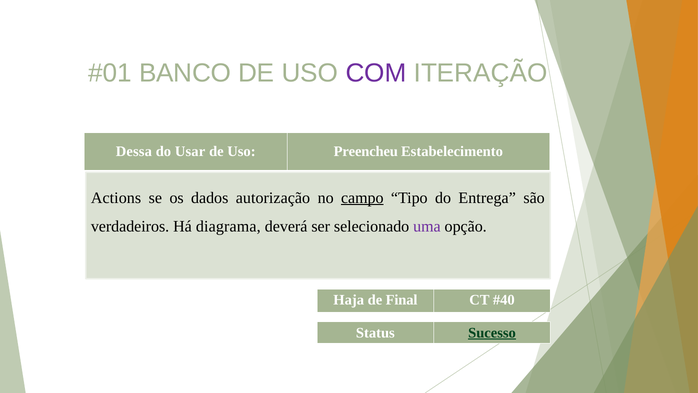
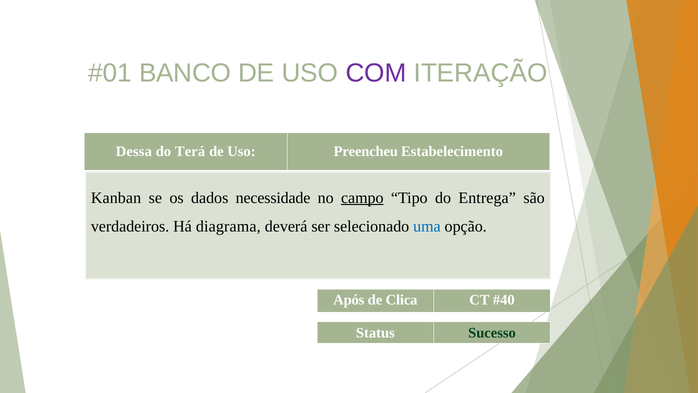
Usar: Usar -> Terá
Actions: Actions -> Kanban
autorização: autorização -> necessidade
uma colour: purple -> blue
Haja: Haja -> Após
Final: Final -> Clica
Sucesso underline: present -> none
